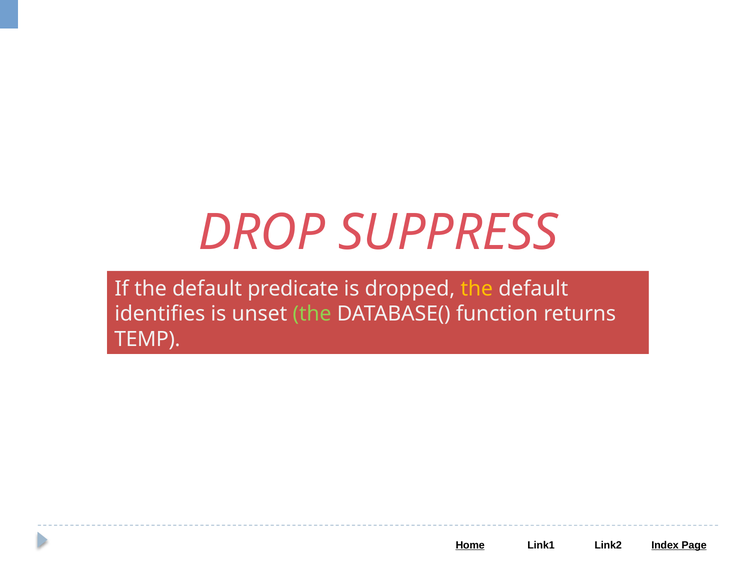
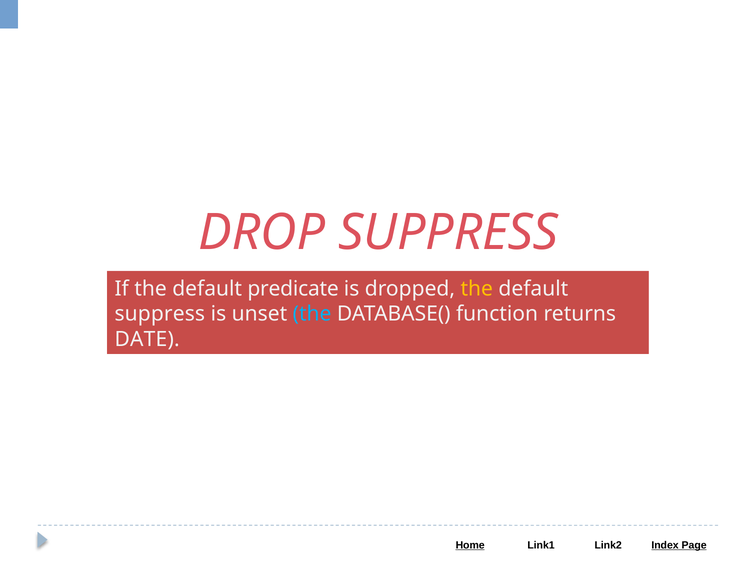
identifies at (160, 314): identifies -> suppress
the at (312, 314) colour: light green -> light blue
TEMP: TEMP -> DATE
